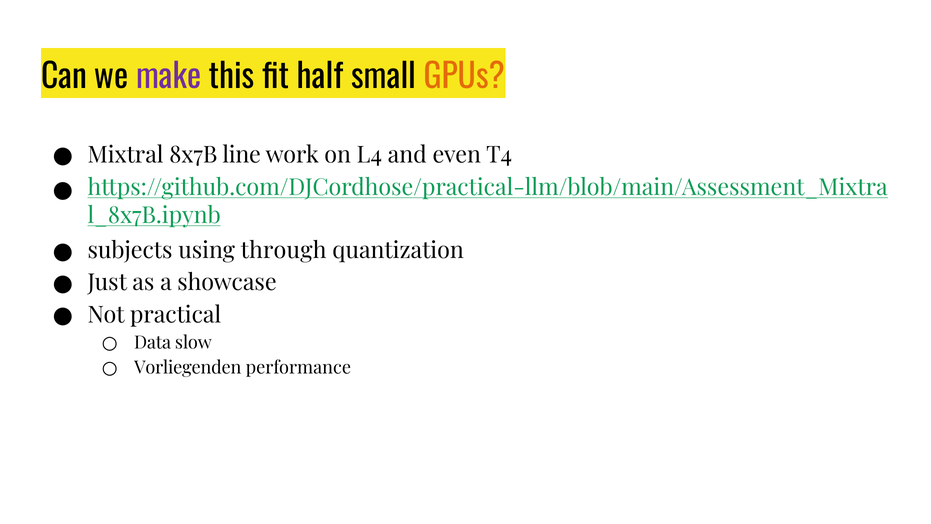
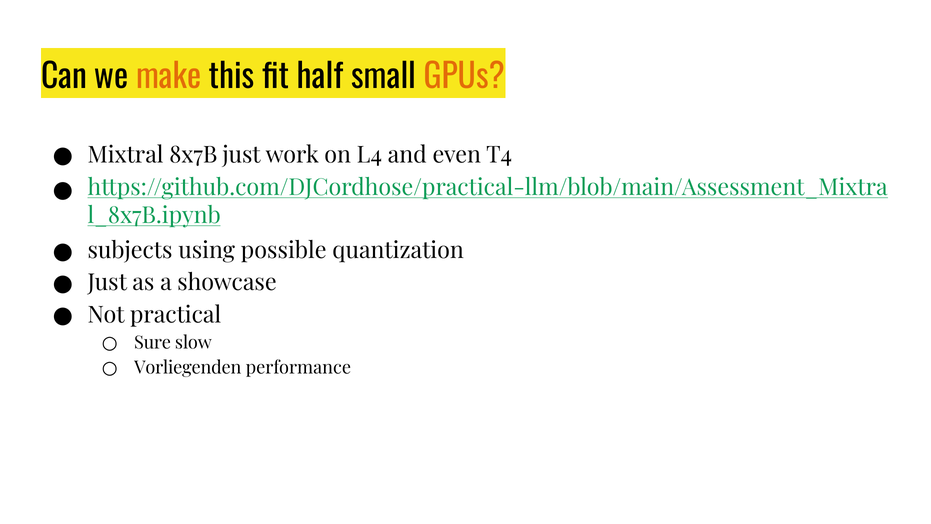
make colour: purple -> orange
8x7B line: line -> just
through: through -> possible
Data: Data -> Sure
